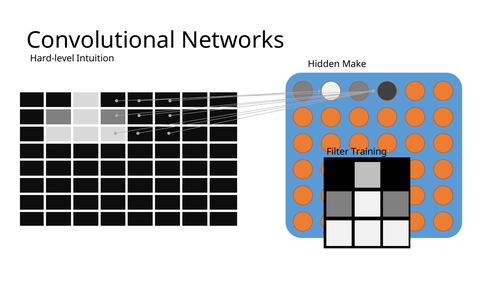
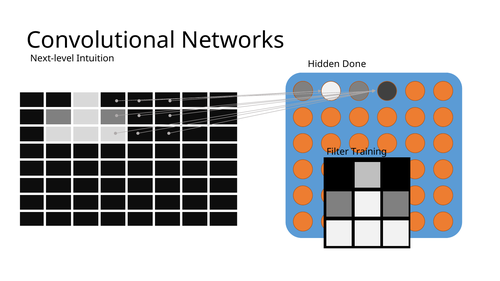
Hard-level: Hard-level -> Next-level
Make: Make -> Done
